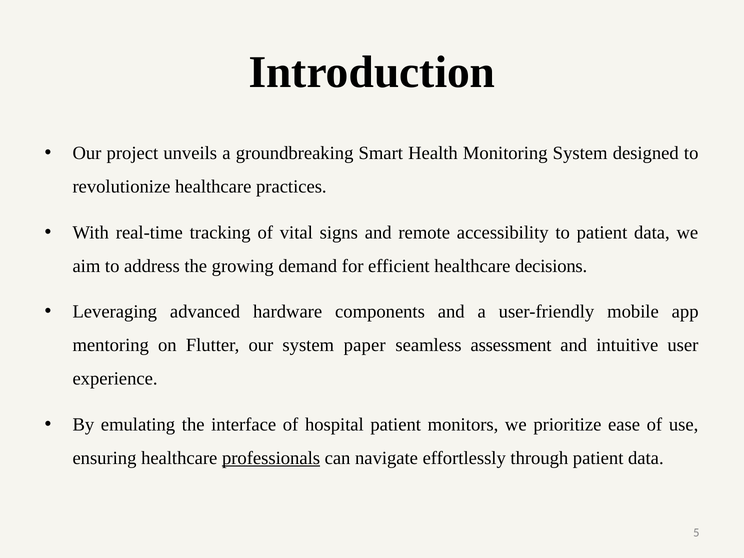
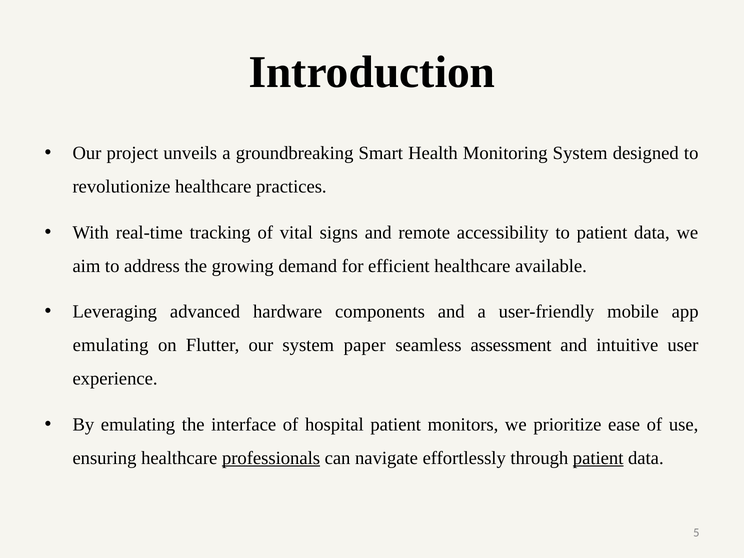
decisions: decisions -> available
mentoring at (111, 345): mentoring -> emulating
patient at (598, 458) underline: none -> present
